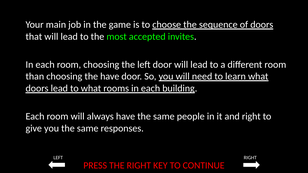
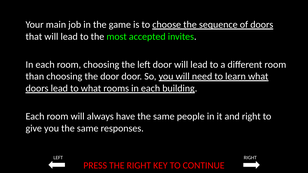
the have: have -> door
